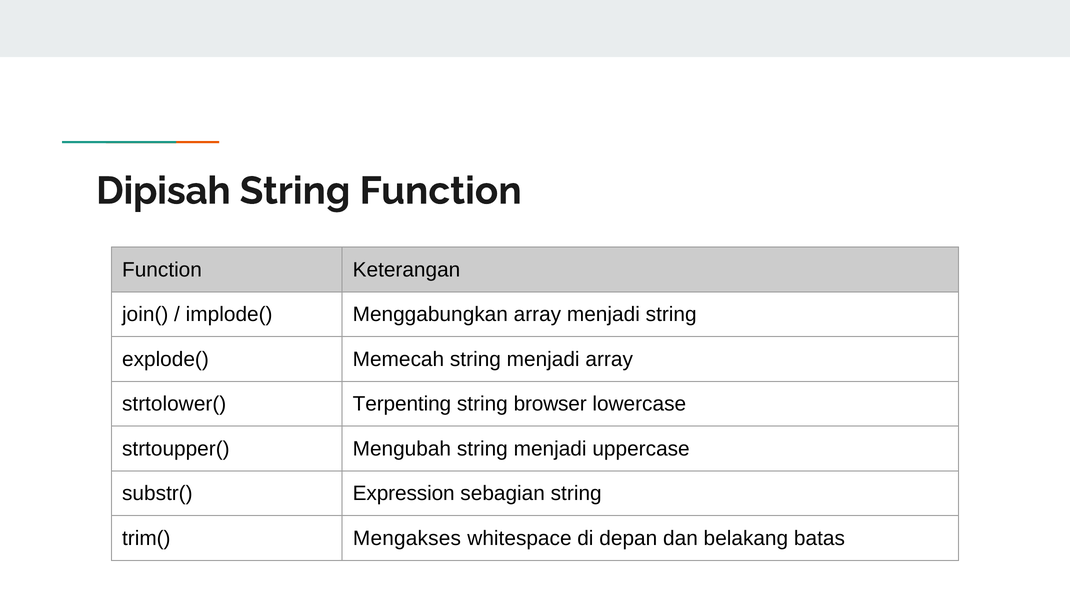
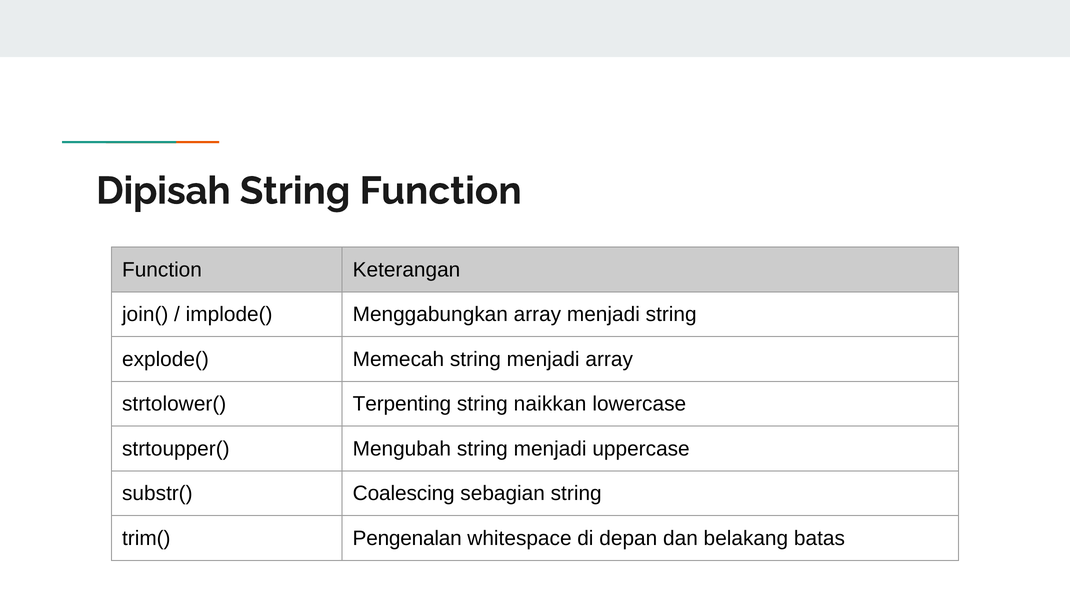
browser: browser -> naikkan
Expression: Expression -> Coalescing
Mengakses: Mengakses -> Pengenalan
